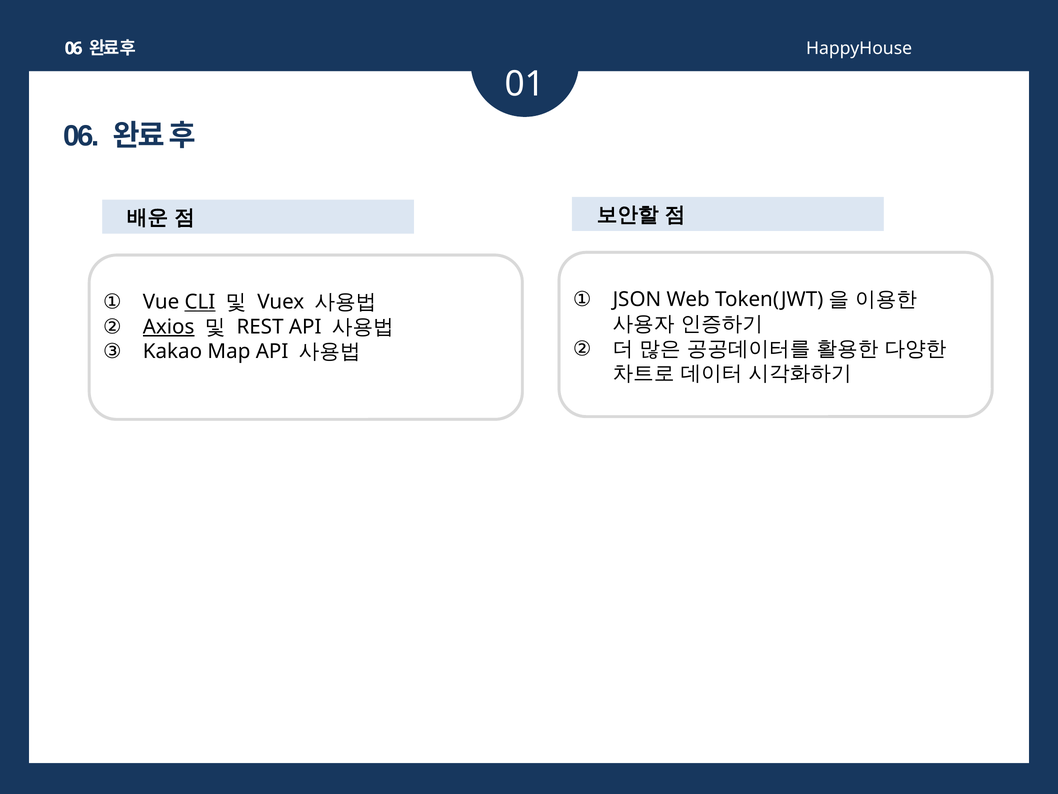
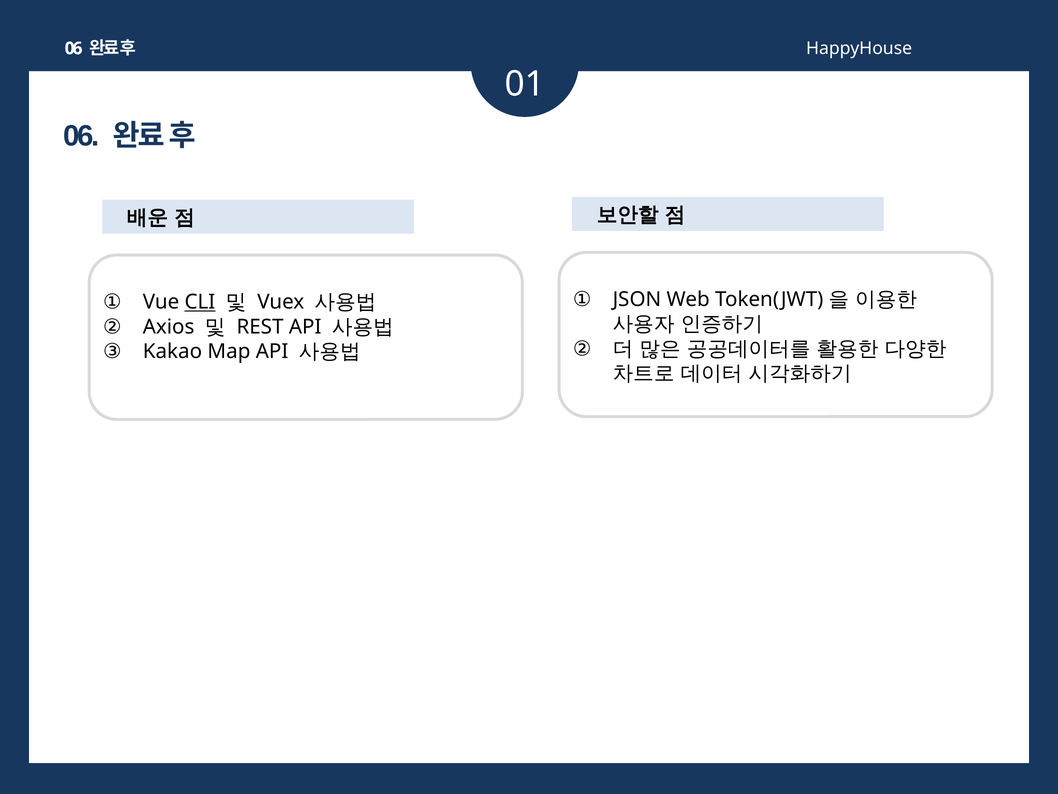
Axios underline: present -> none
